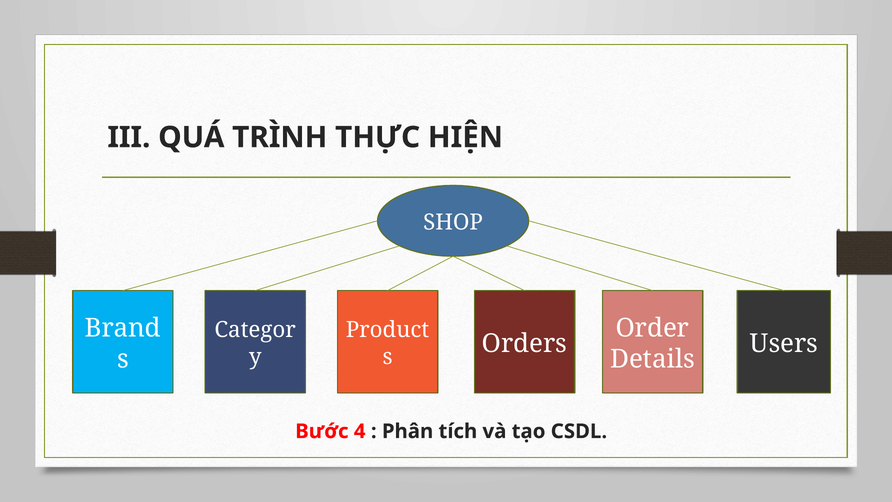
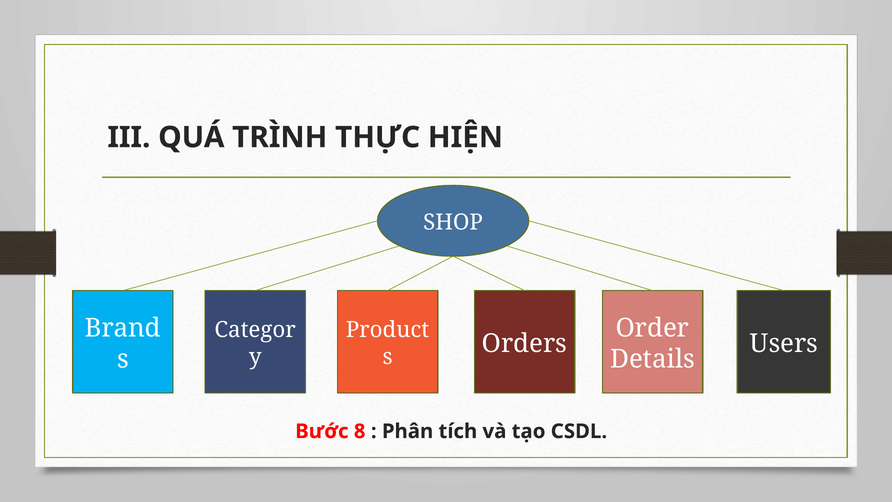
4: 4 -> 8
